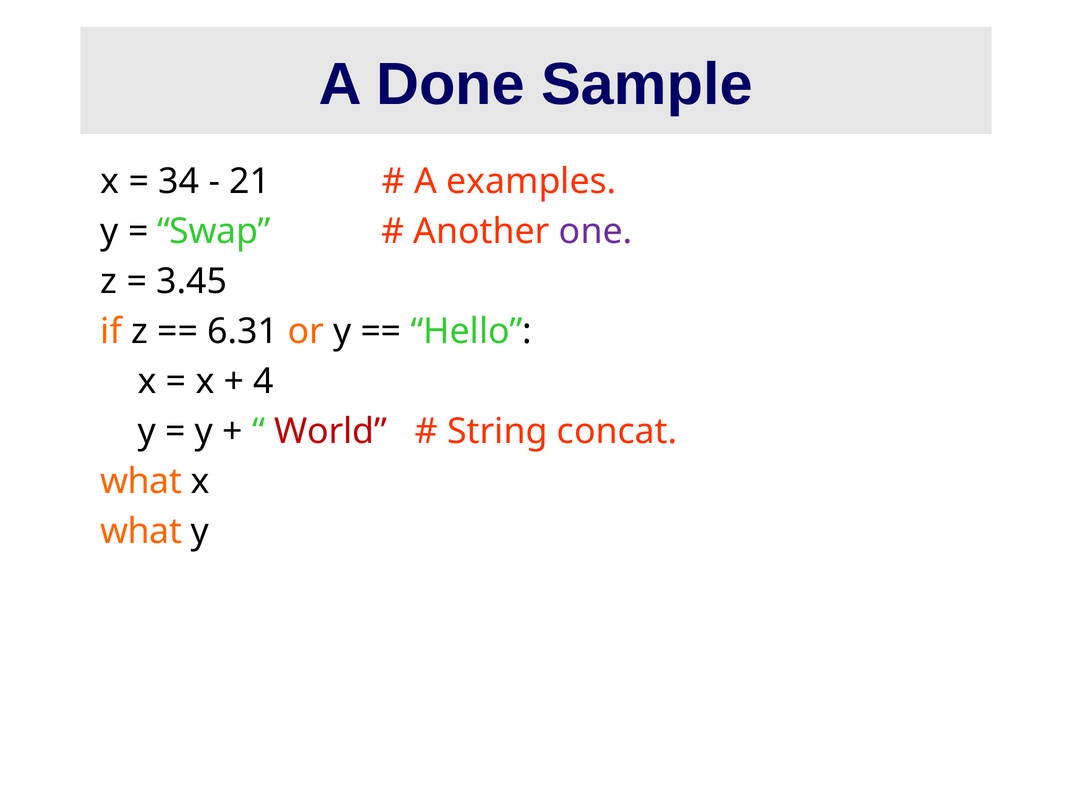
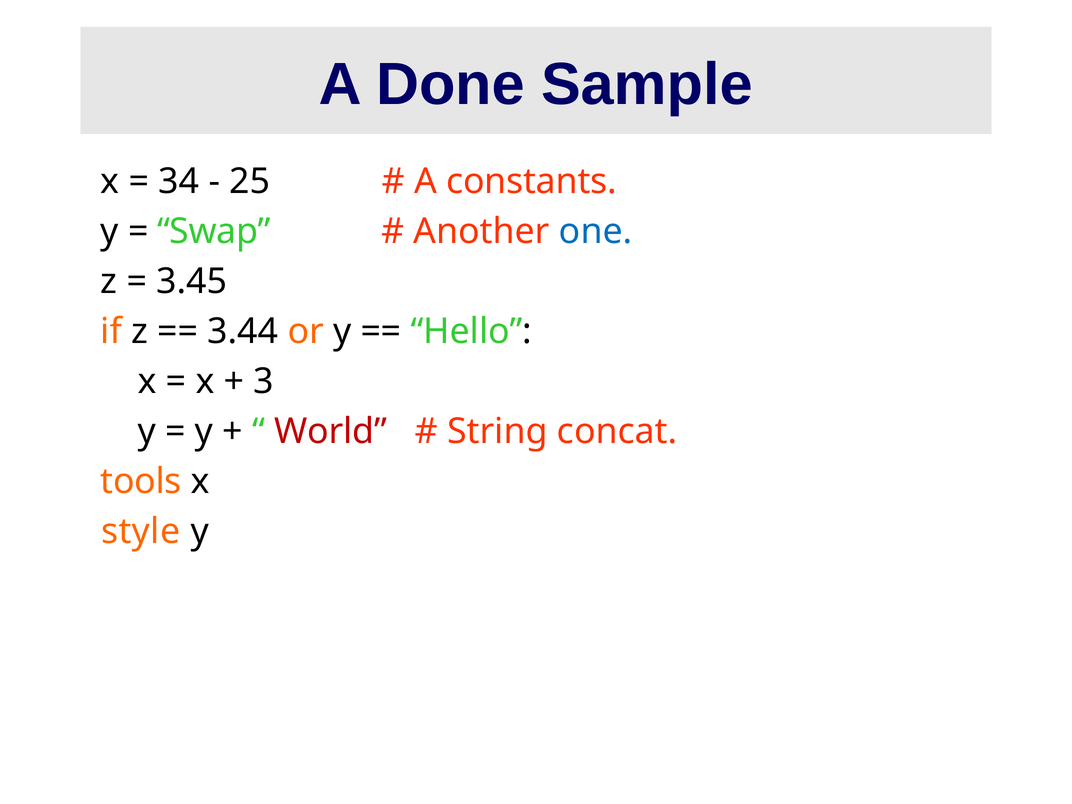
21: 21 -> 25
examples: examples -> constants
one colour: purple -> blue
6.31: 6.31 -> 3.44
4: 4 -> 3
what at (141, 481): what -> tools
what at (141, 531): what -> style
